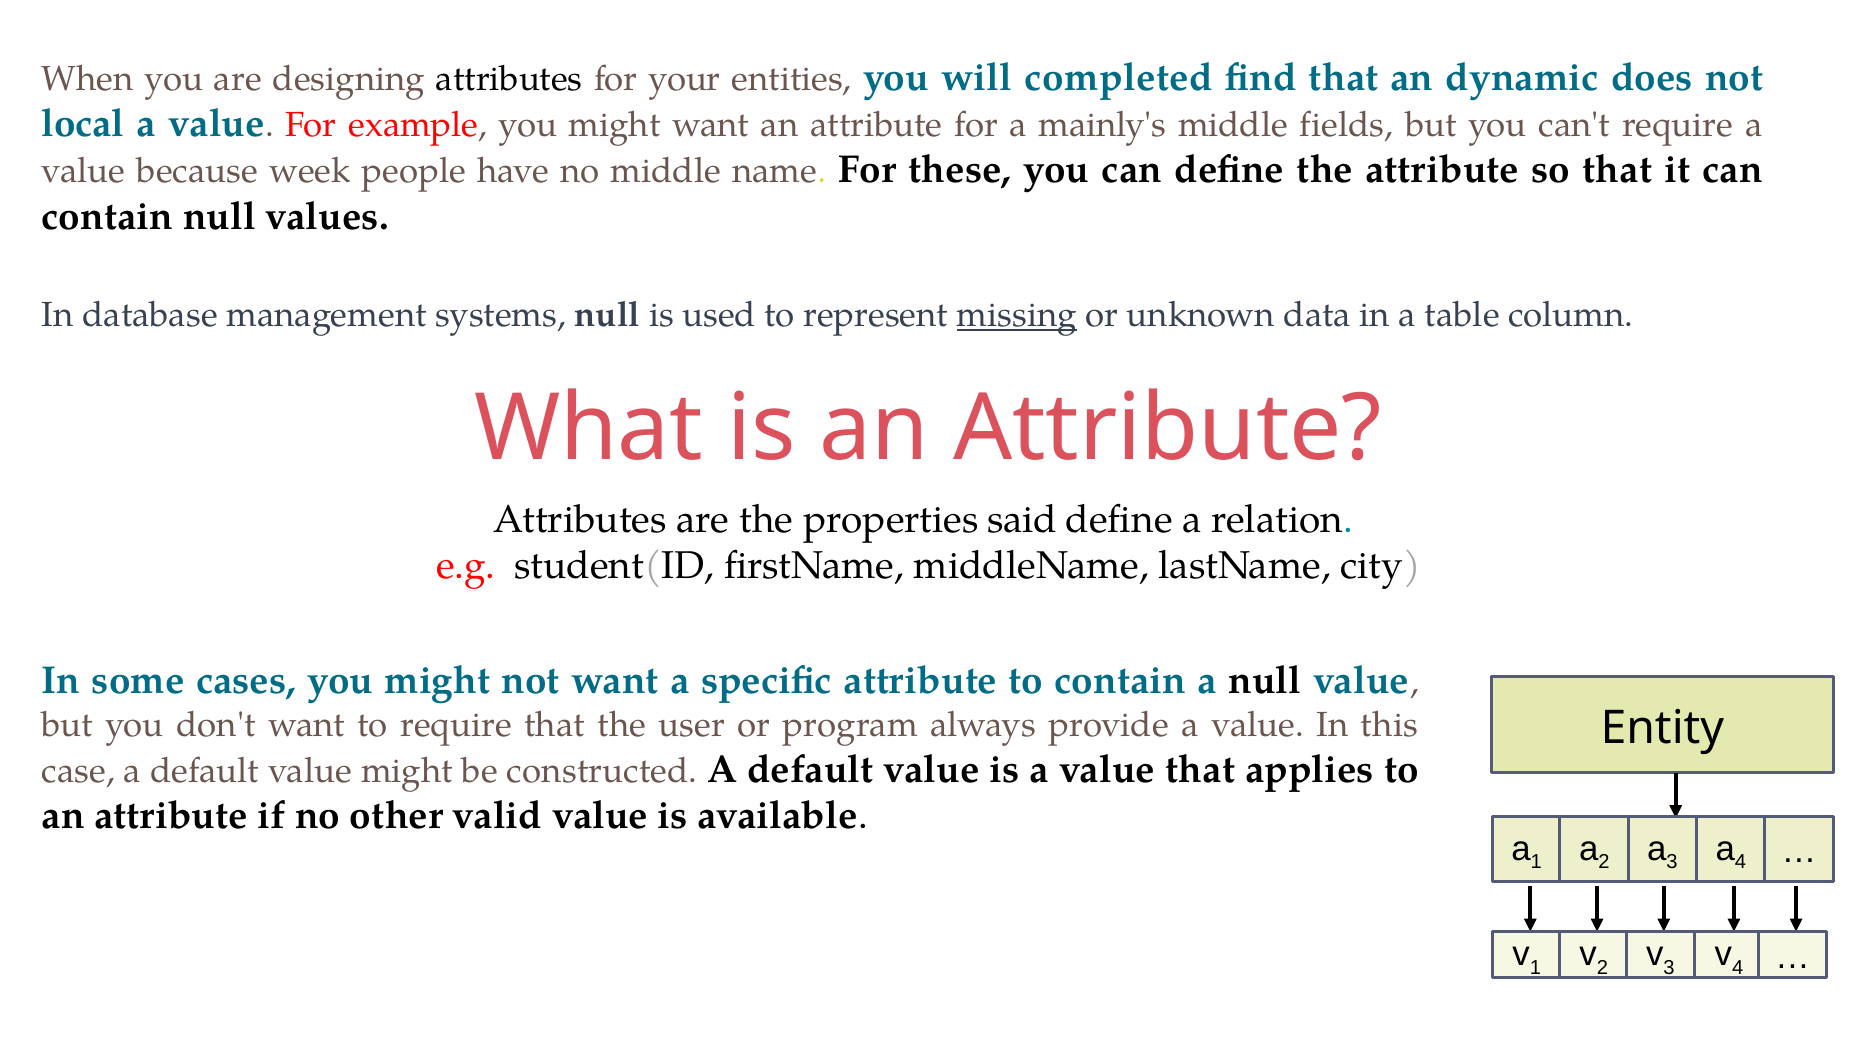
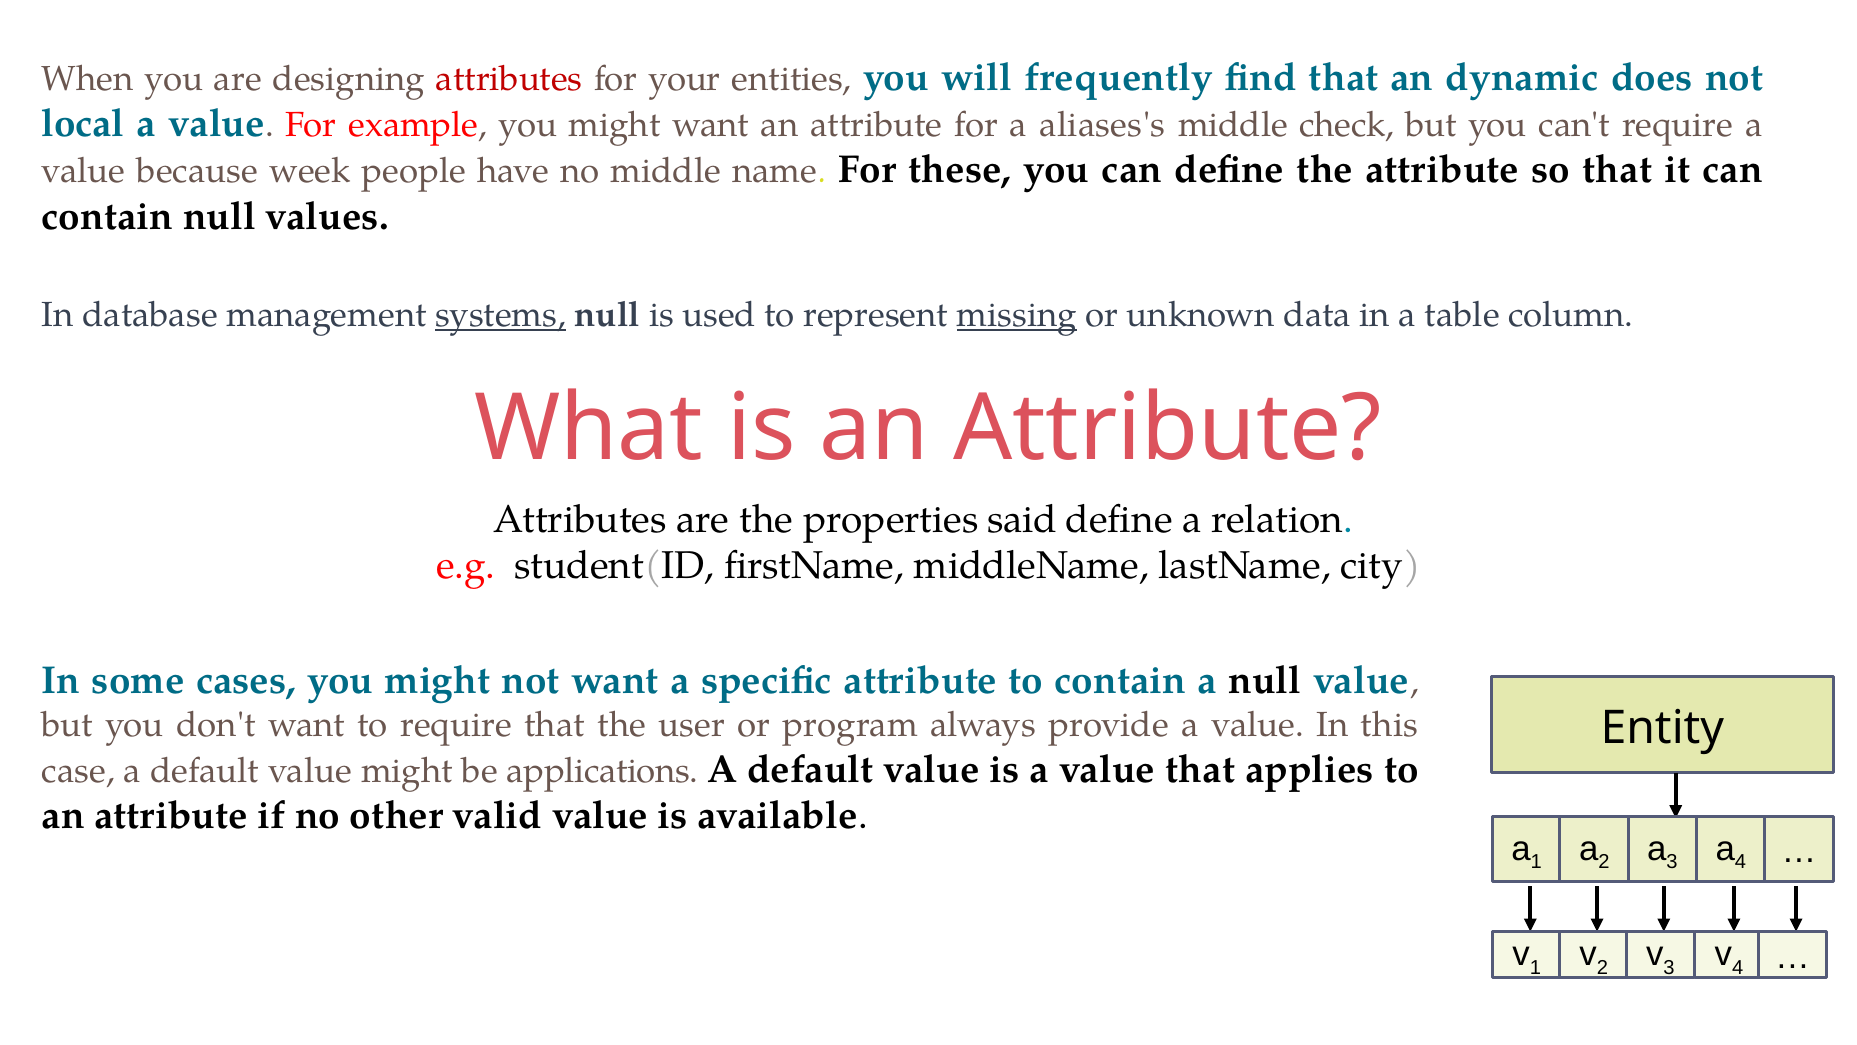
attributes at (509, 78) colour: black -> red
completed: completed -> frequently
mainly's: mainly's -> aliases's
fields: fields -> check
systems underline: none -> present
constructed: constructed -> applications
